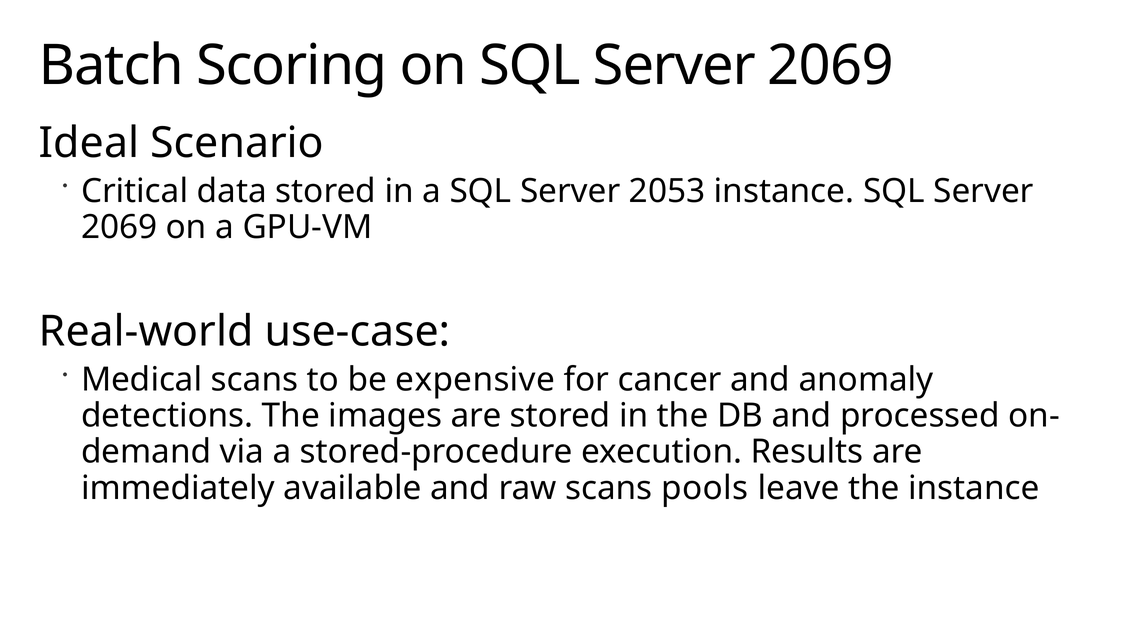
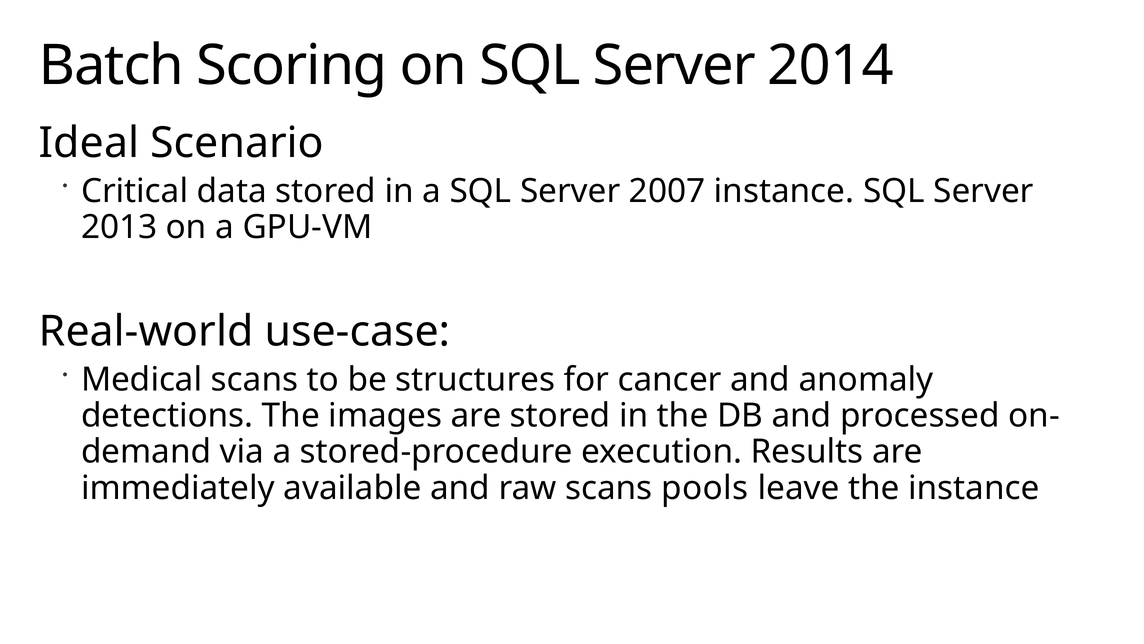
on SQL Server 2069: 2069 -> 2014
2053: 2053 -> 2007
2069 at (119, 227): 2069 -> 2013
expensive: expensive -> structures
